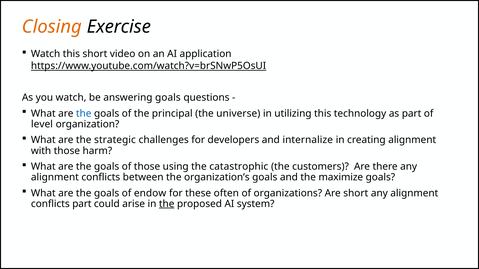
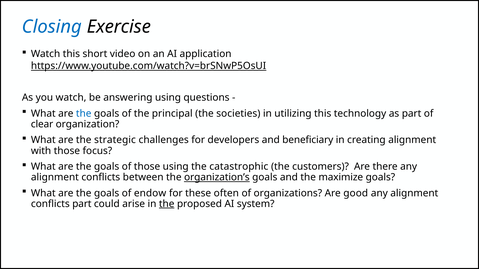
Closing colour: orange -> blue
answering goals: goals -> using
universe: universe -> societies
level: level -> clear
internalize: internalize -> beneficiary
harm: harm -> focus
organization’s underline: none -> present
Are short: short -> good
